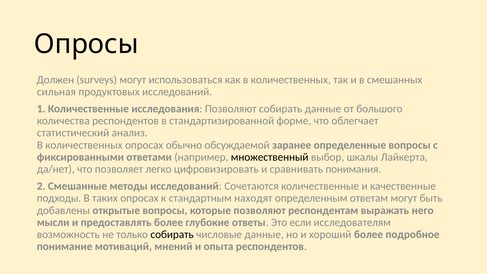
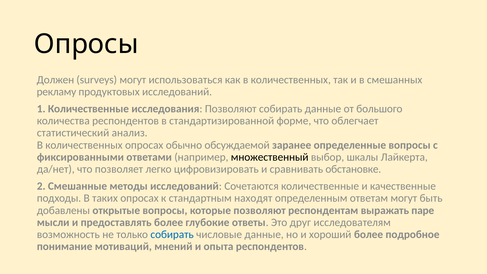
сильная: сильная -> рекламу
понимания: понимания -> обстановке
него: него -> паре
если: если -> друг
собирать at (172, 234) colour: black -> blue
